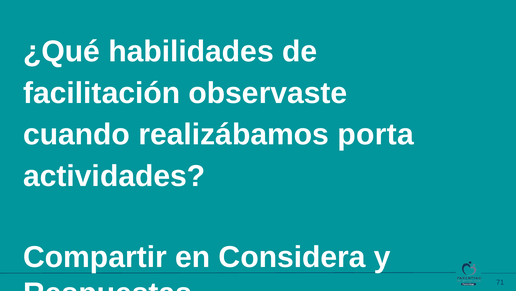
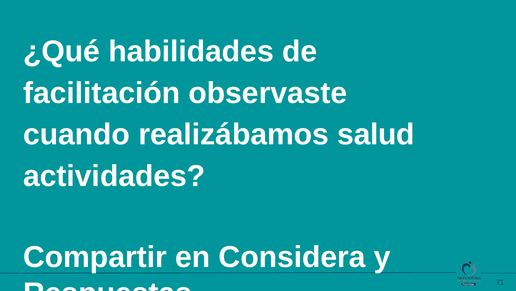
porta: porta -> salud
